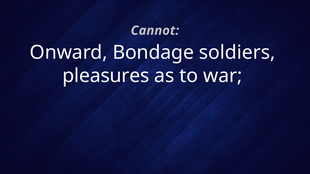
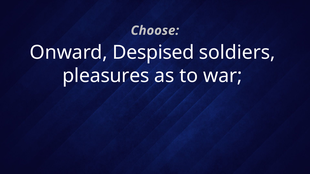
Cannot: Cannot -> Choose
Bondage: Bondage -> Despised
